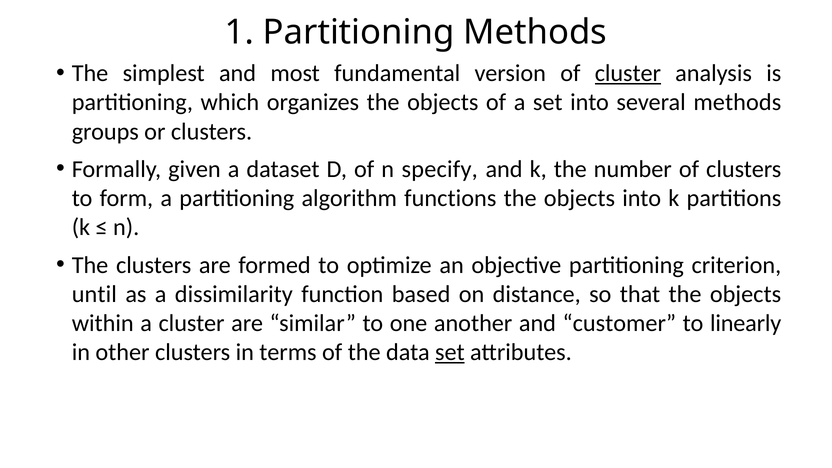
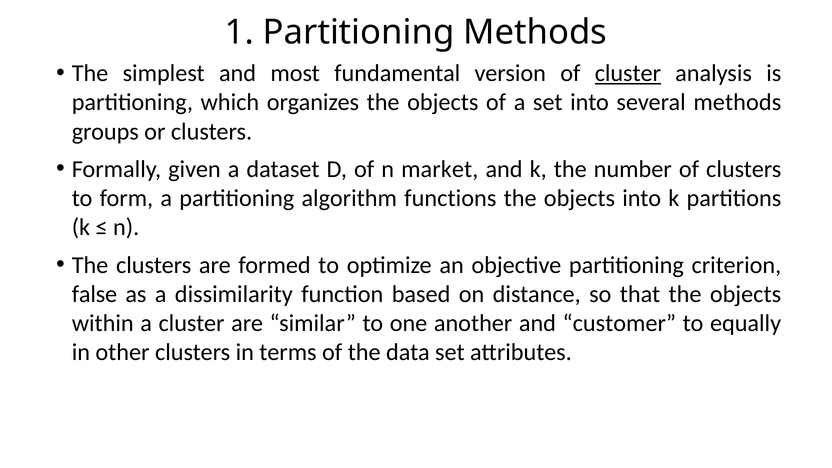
specify: specify -> market
until: until -> false
linearly: linearly -> equally
set at (450, 352) underline: present -> none
